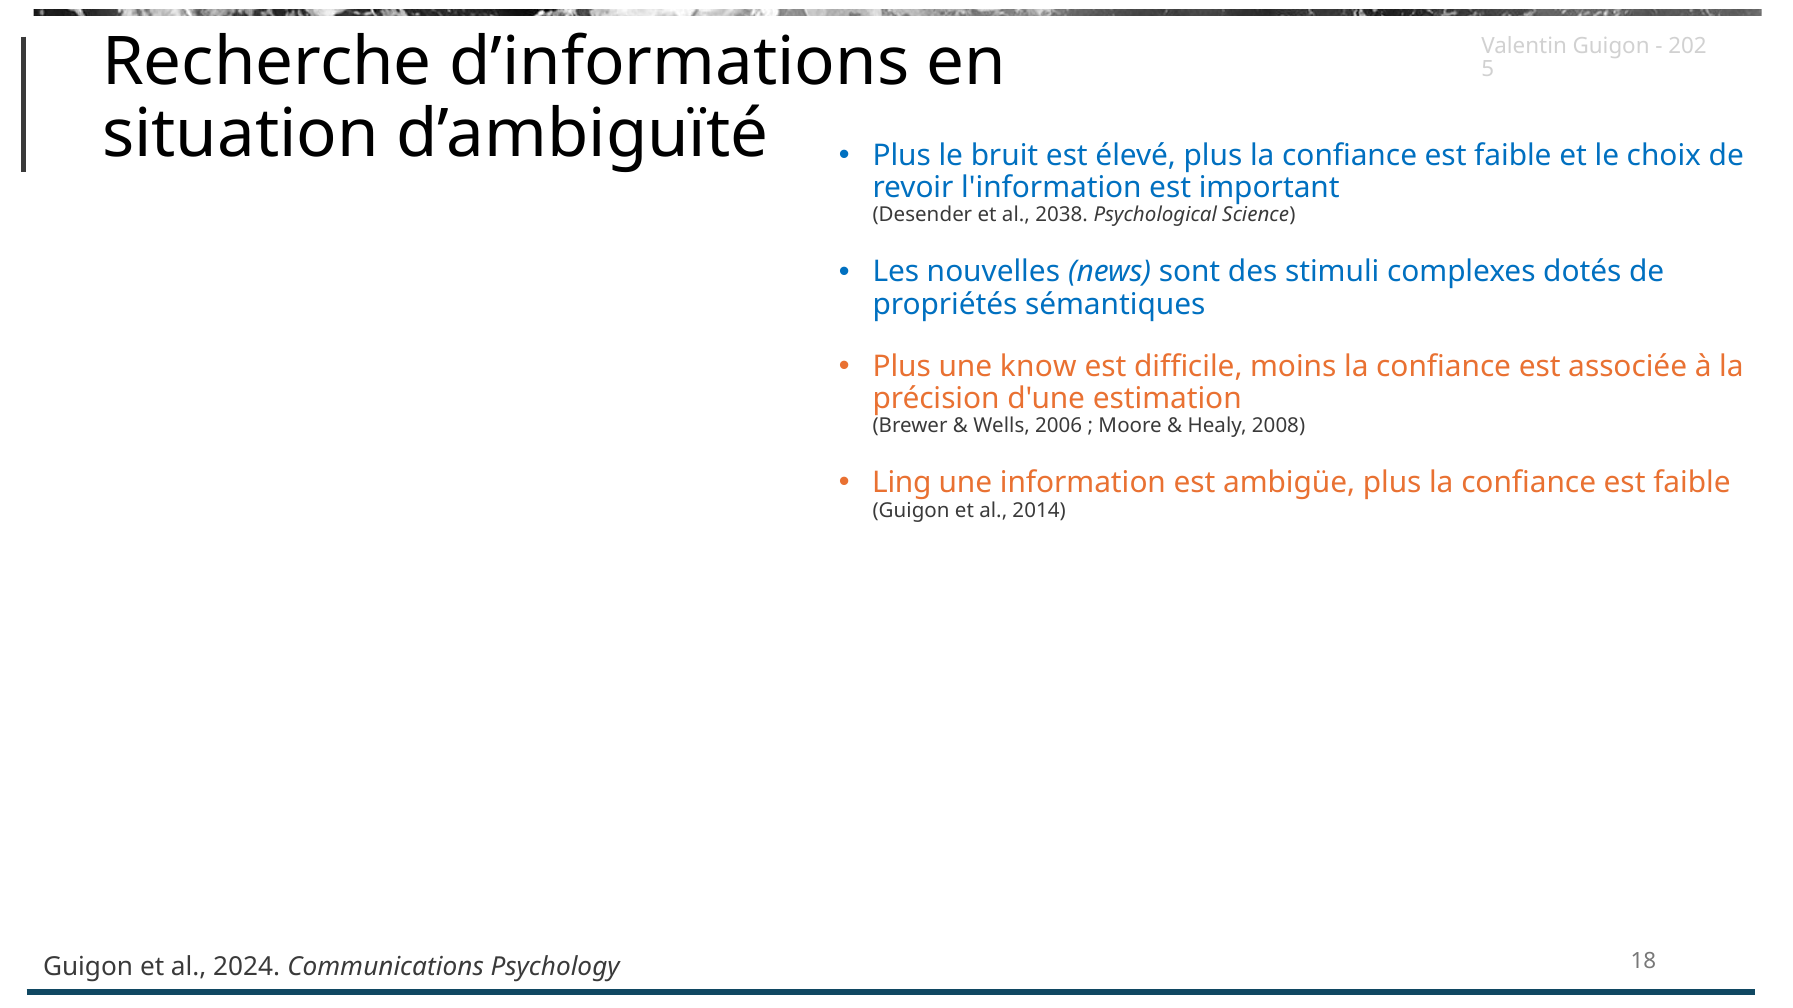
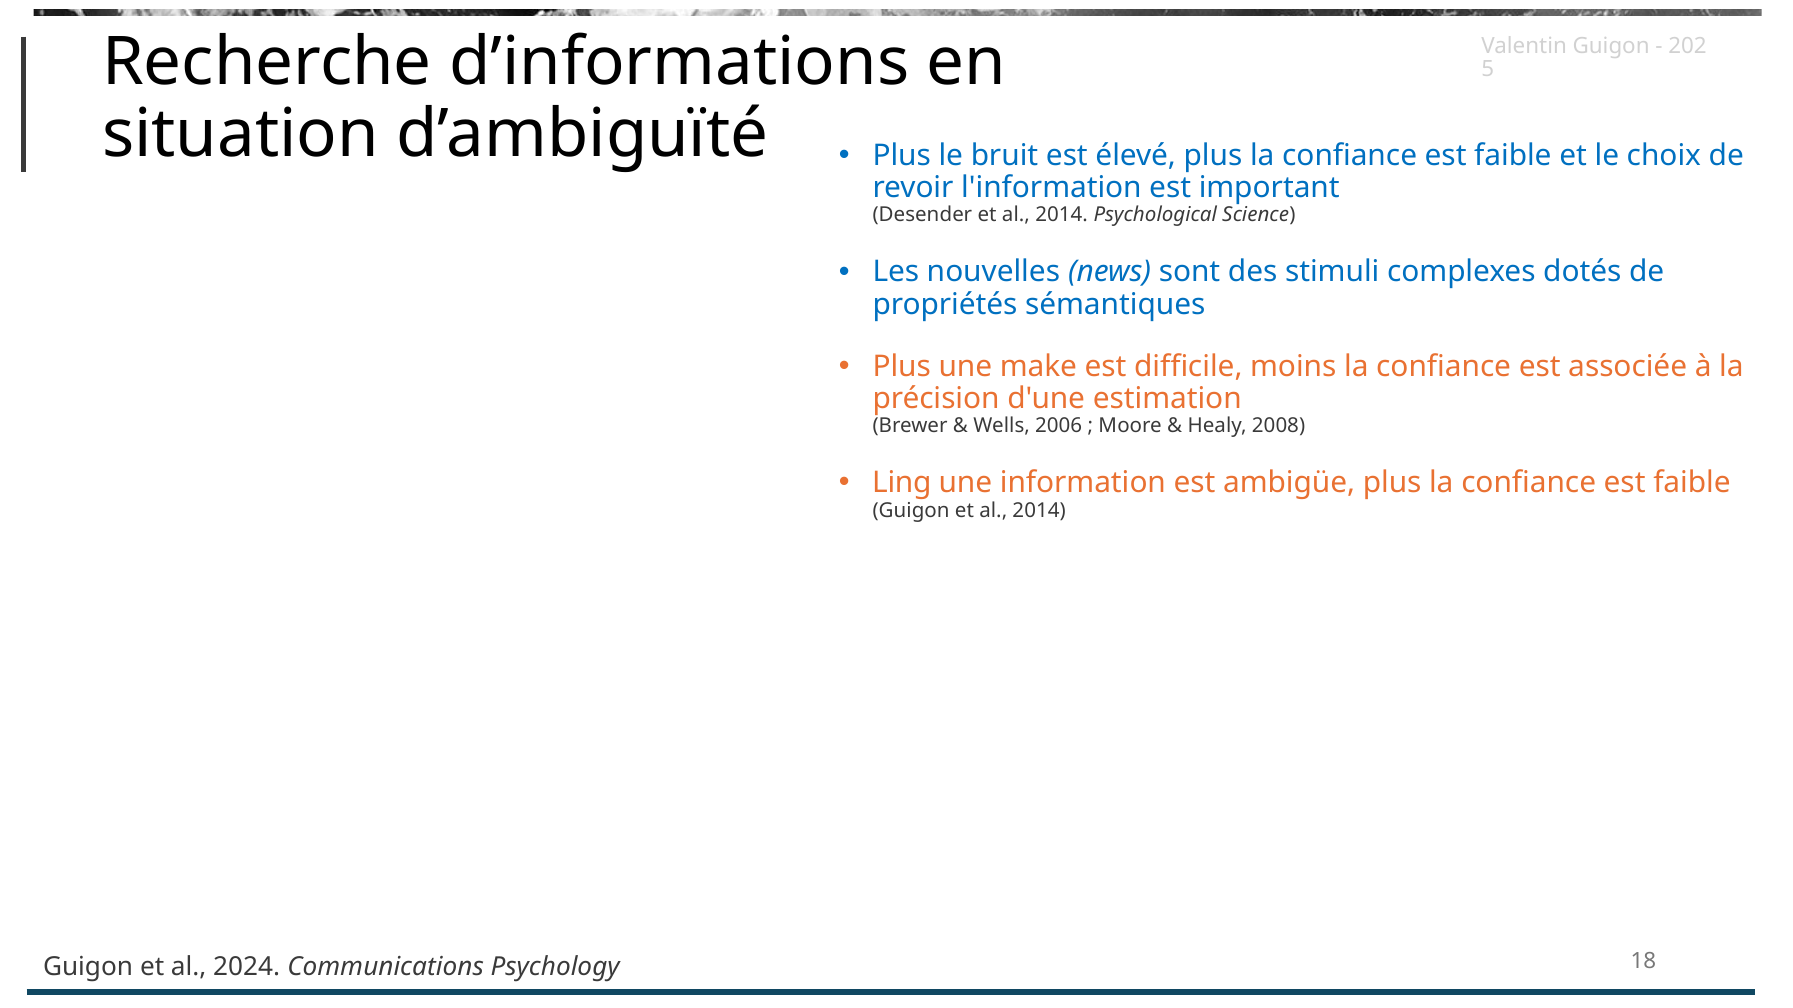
Desender et al 2038: 2038 -> 2014
know: know -> make
